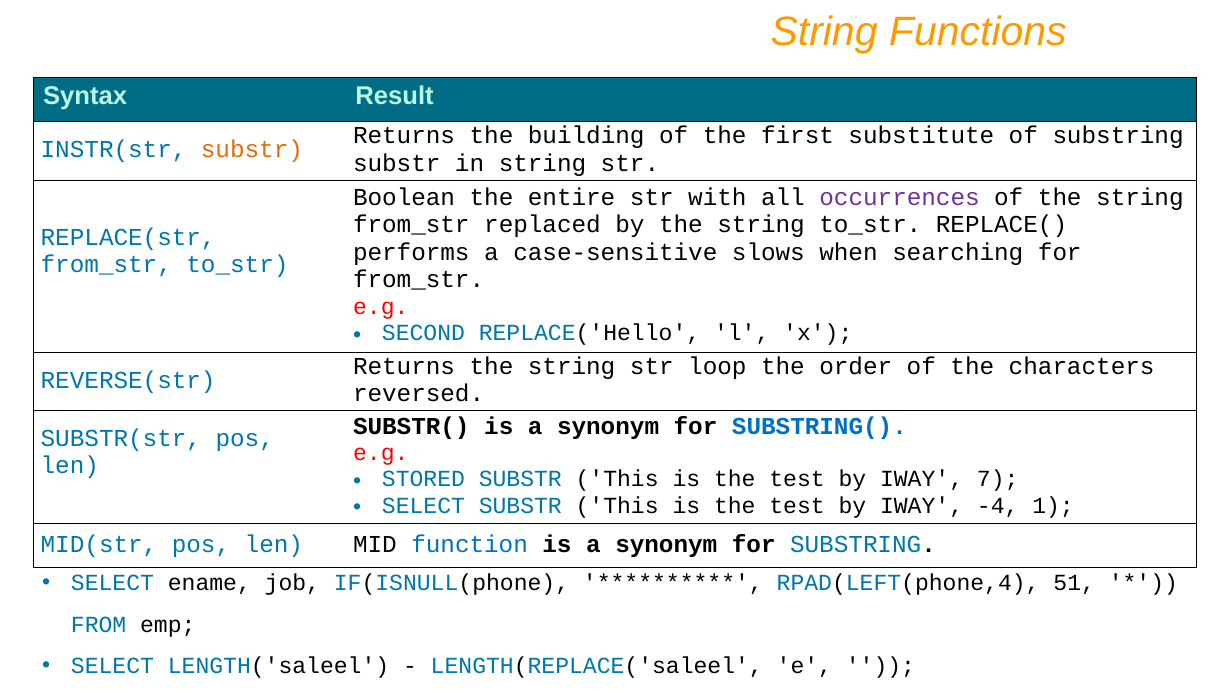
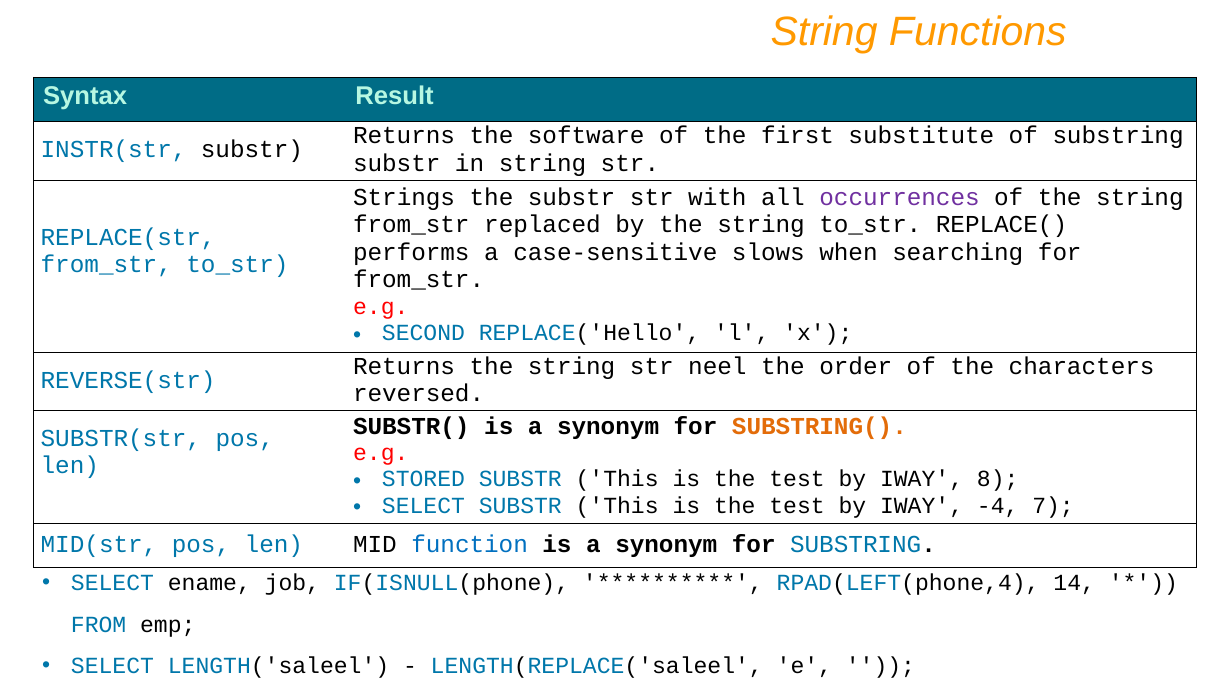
building: building -> software
substr at (252, 149) colour: orange -> black
Boolean: Boolean -> Strings
the entire: entire -> substr
loop: loop -> neel
SUBSTRING( colour: blue -> orange
7: 7 -> 8
1: 1 -> 7
51: 51 -> 14
